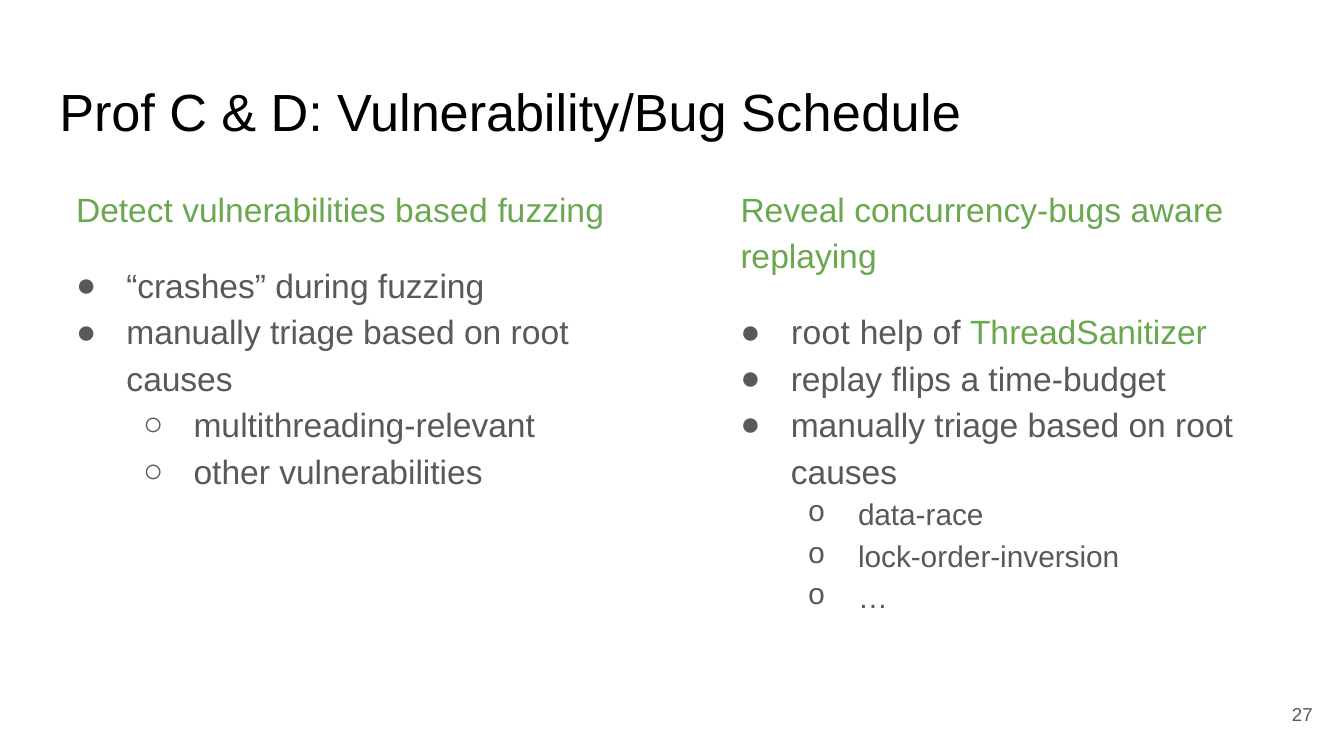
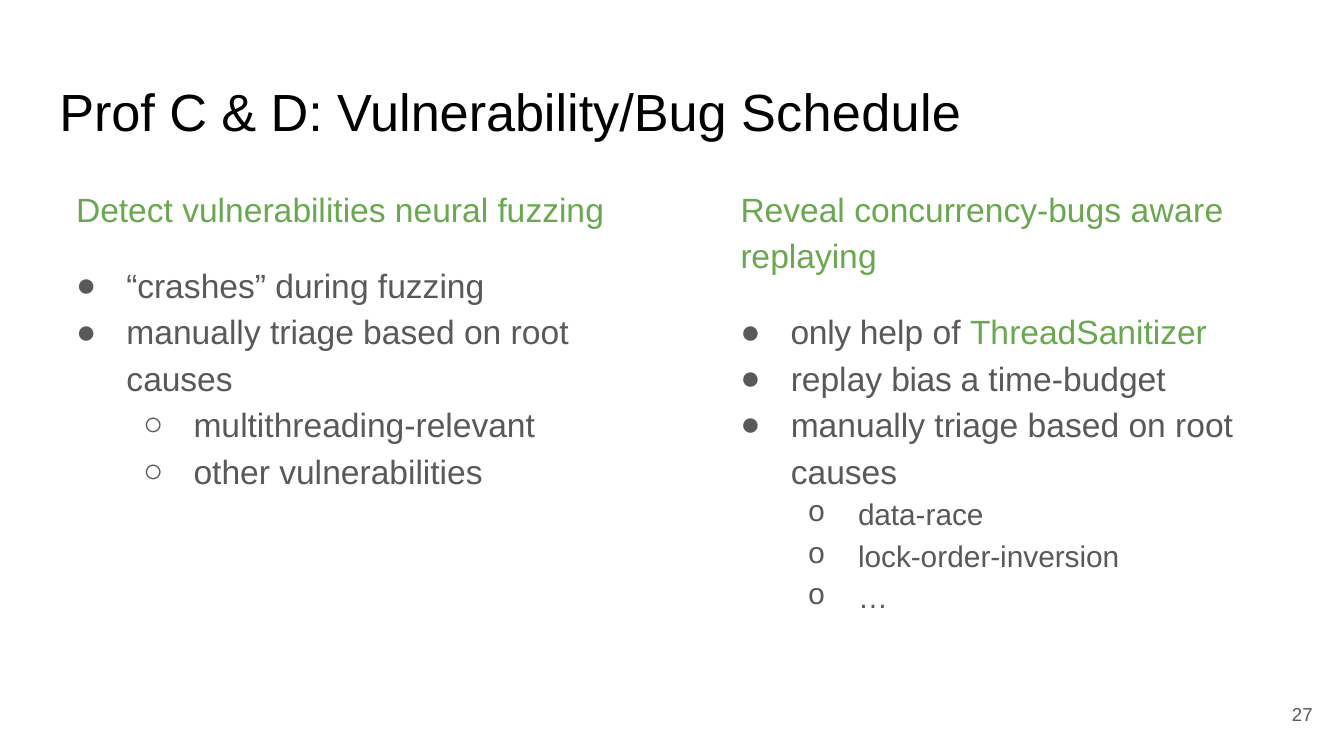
vulnerabilities based: based -> neural
root at (821, 334): root -> only
flips: flips -> bias
